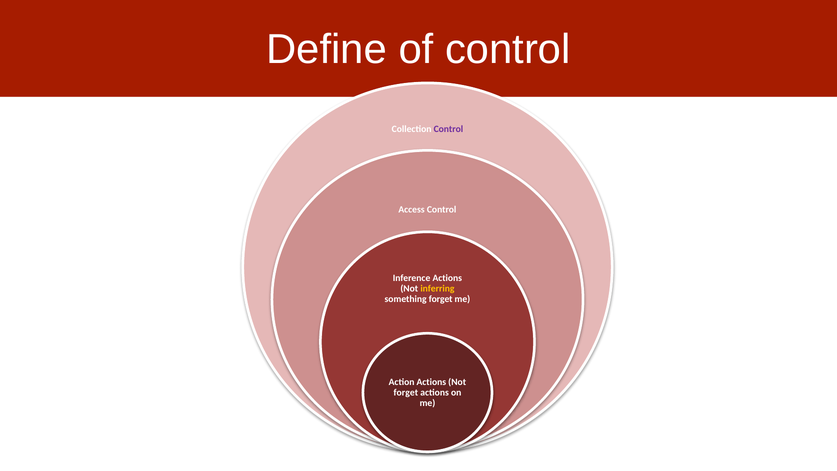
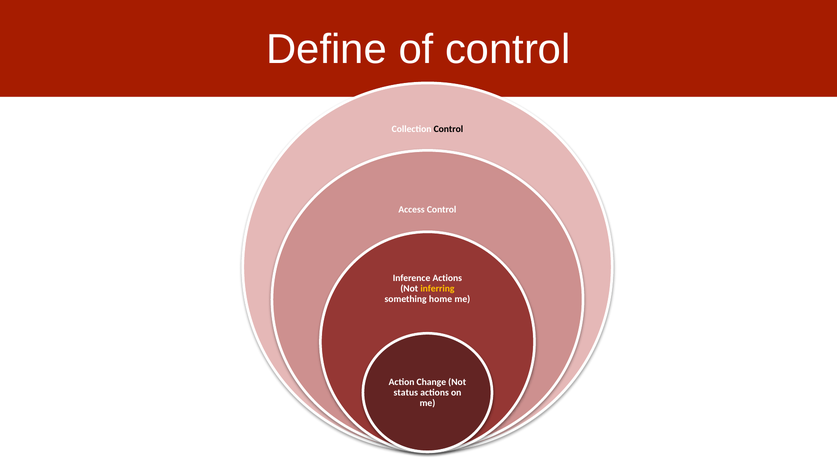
Control at (448, 129) colour: purple -> black
something forget: forget -> home
Action Actions: Actions -> Change
forget at (406, 392): forget -> status
